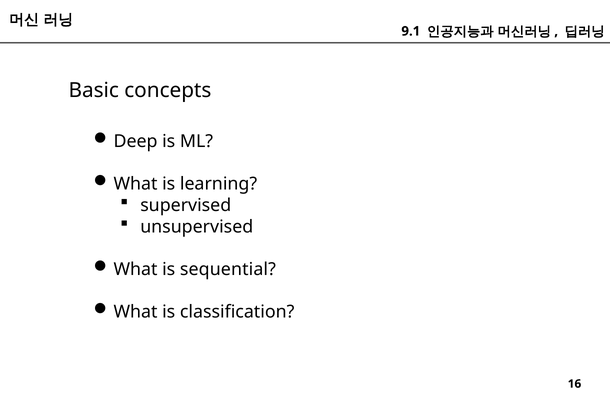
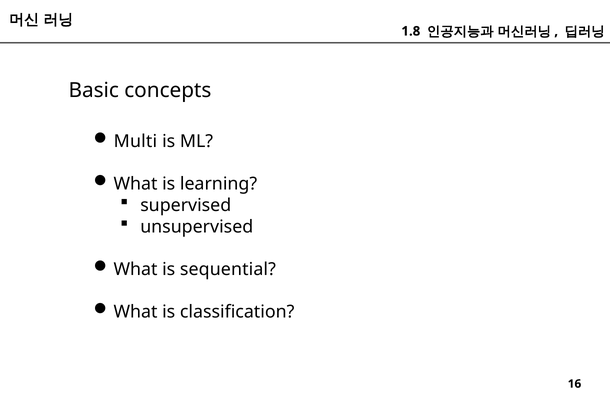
9.1: 9.1 -> 1.8
Deep: Deep -> Multi
